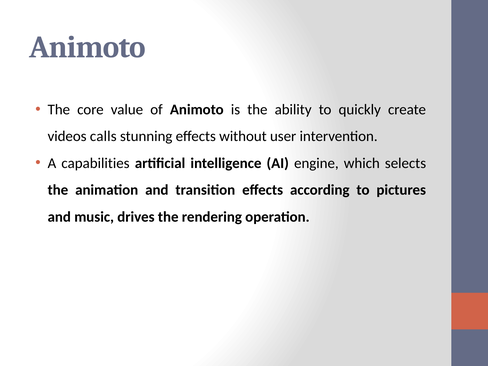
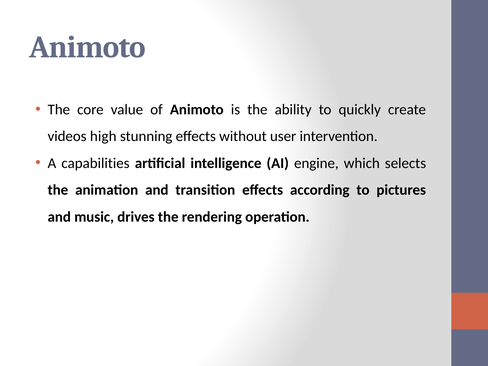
calls: calls -> high
